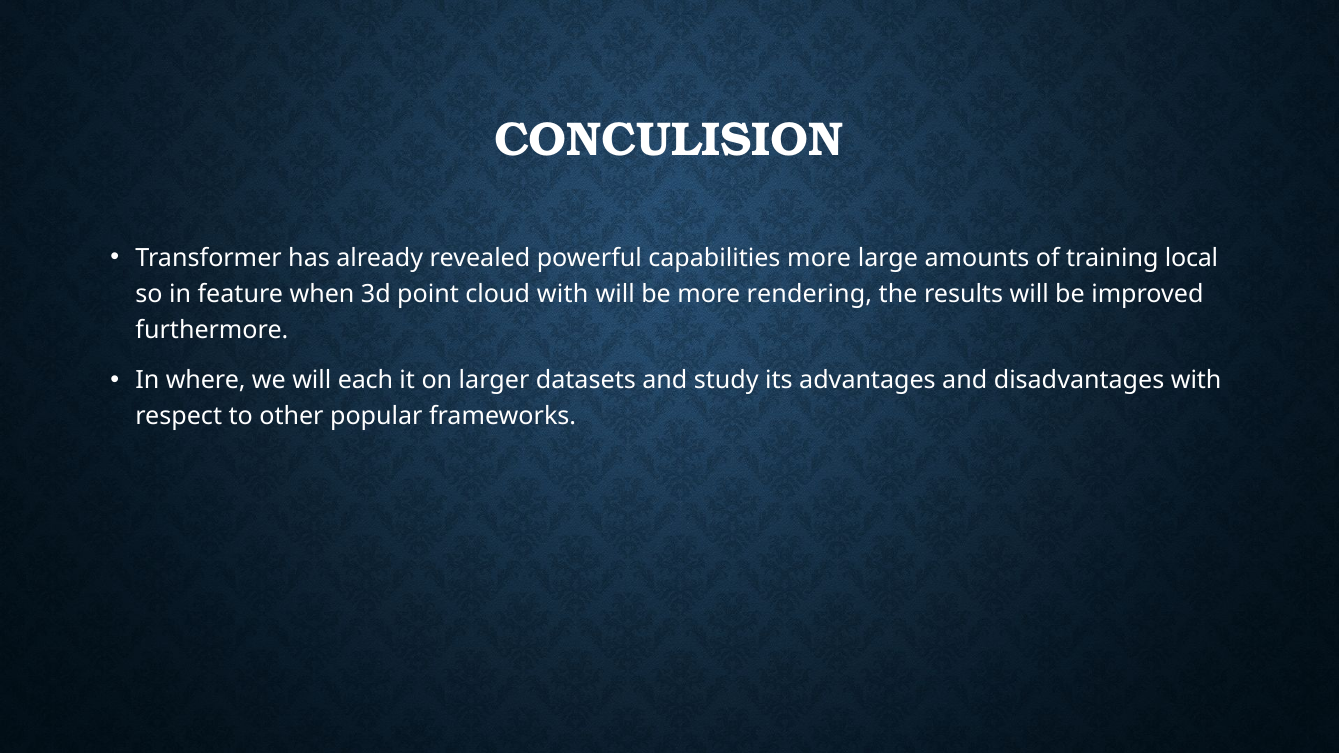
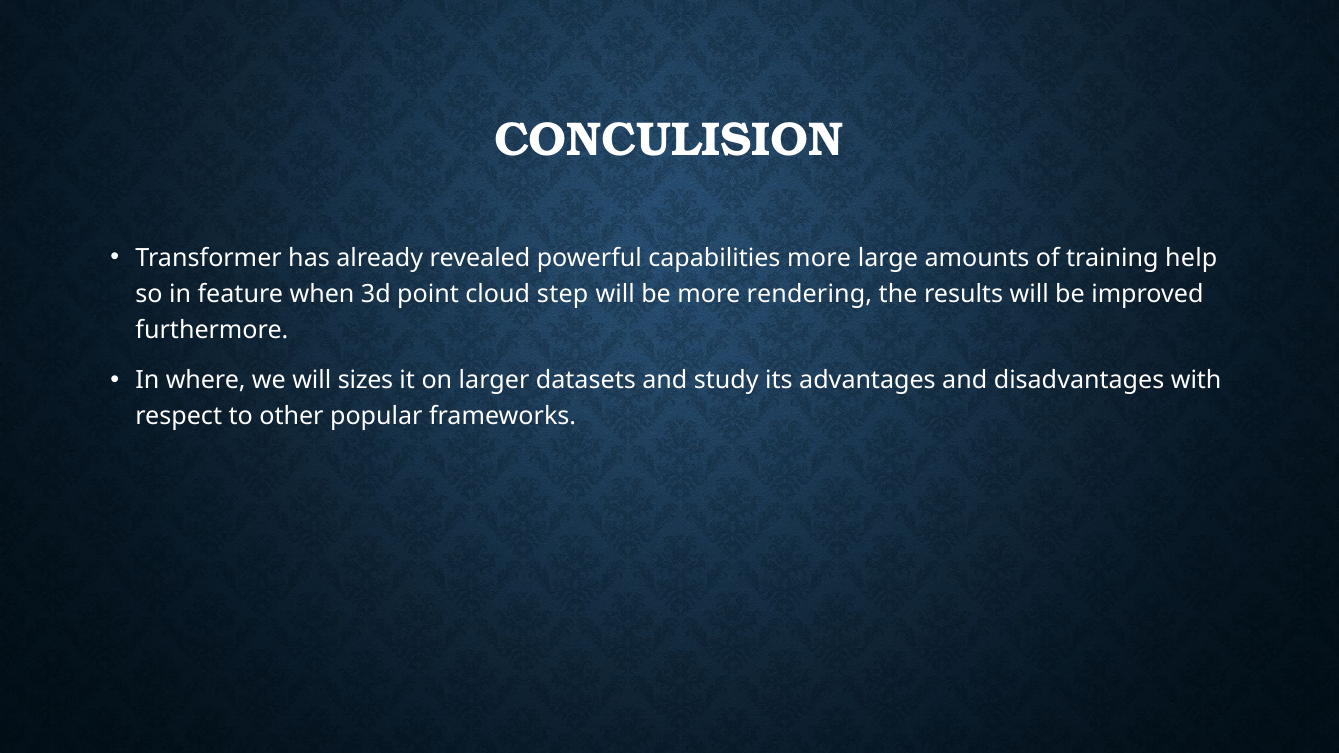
local: local -> help
cloud with: with -> step
each: each -> sizes
